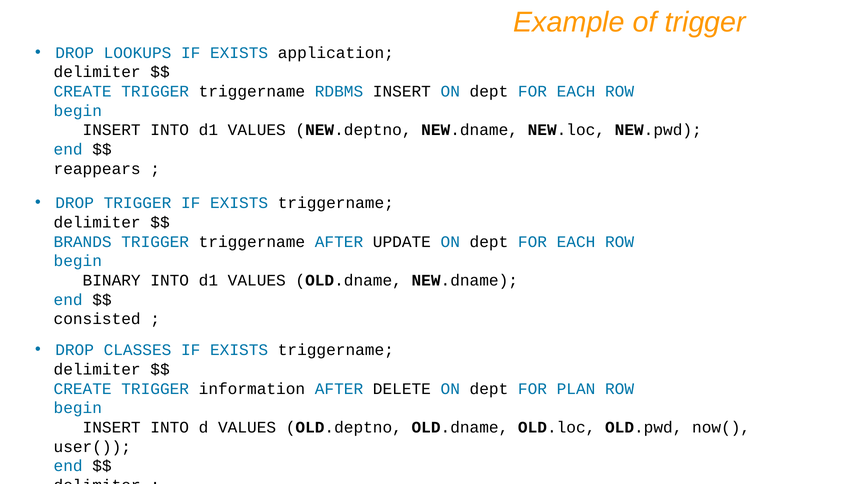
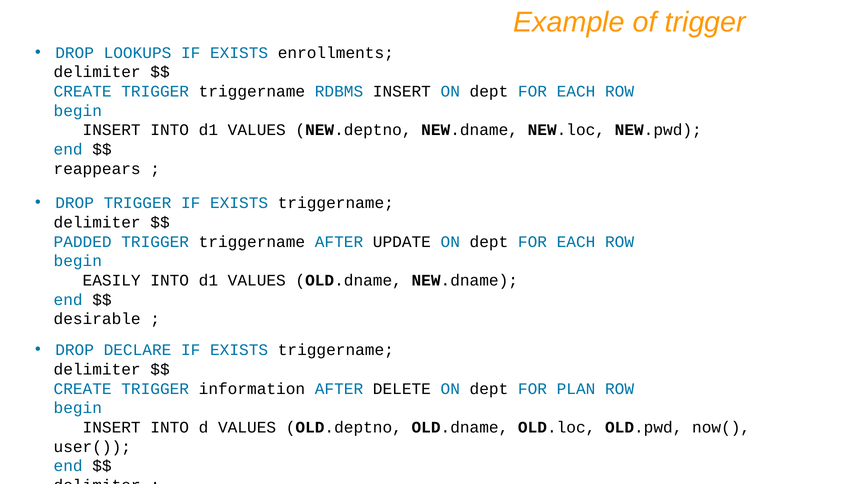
application: application -> enrollments
BRANDS: BRANDS -> PADDED
BINARY: BINARY -> EASILY
consisted: consisted -> desirable
CLASSES: CLASSES -> DECLARE
